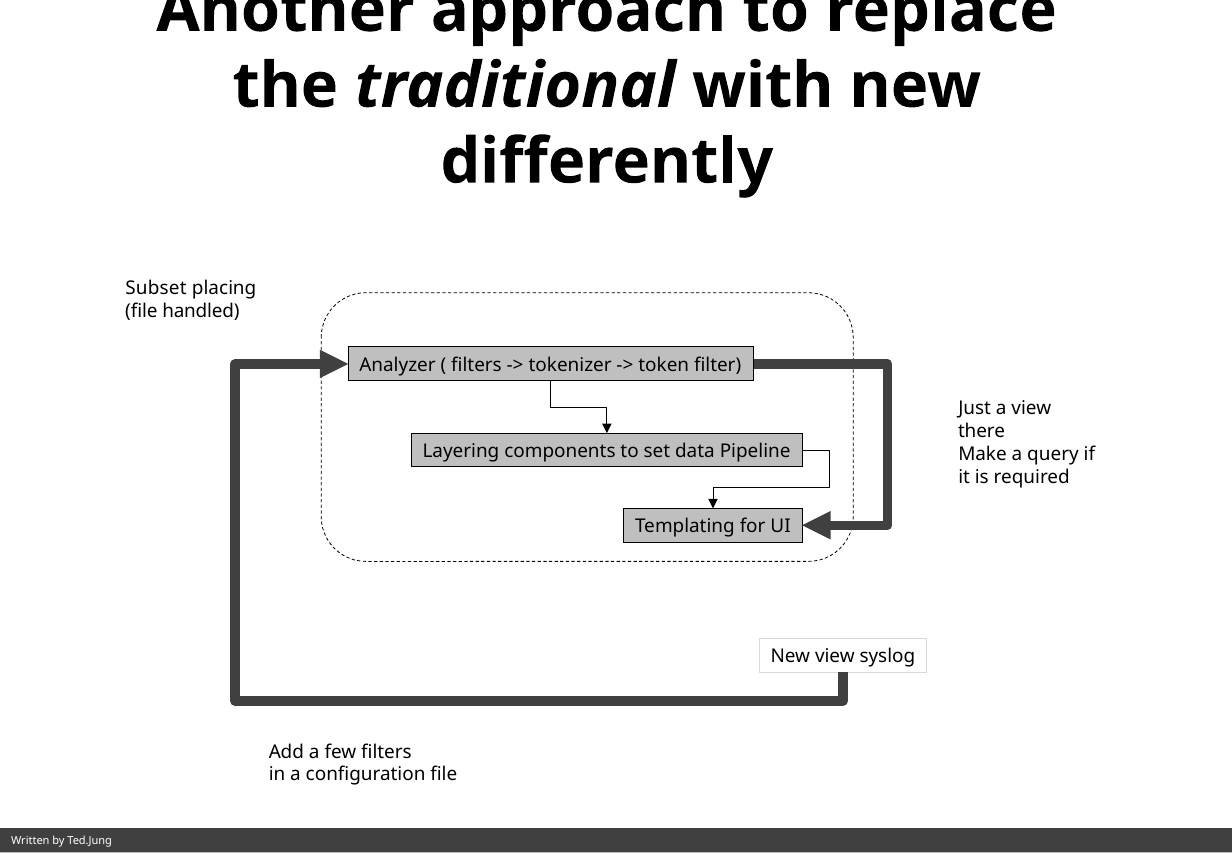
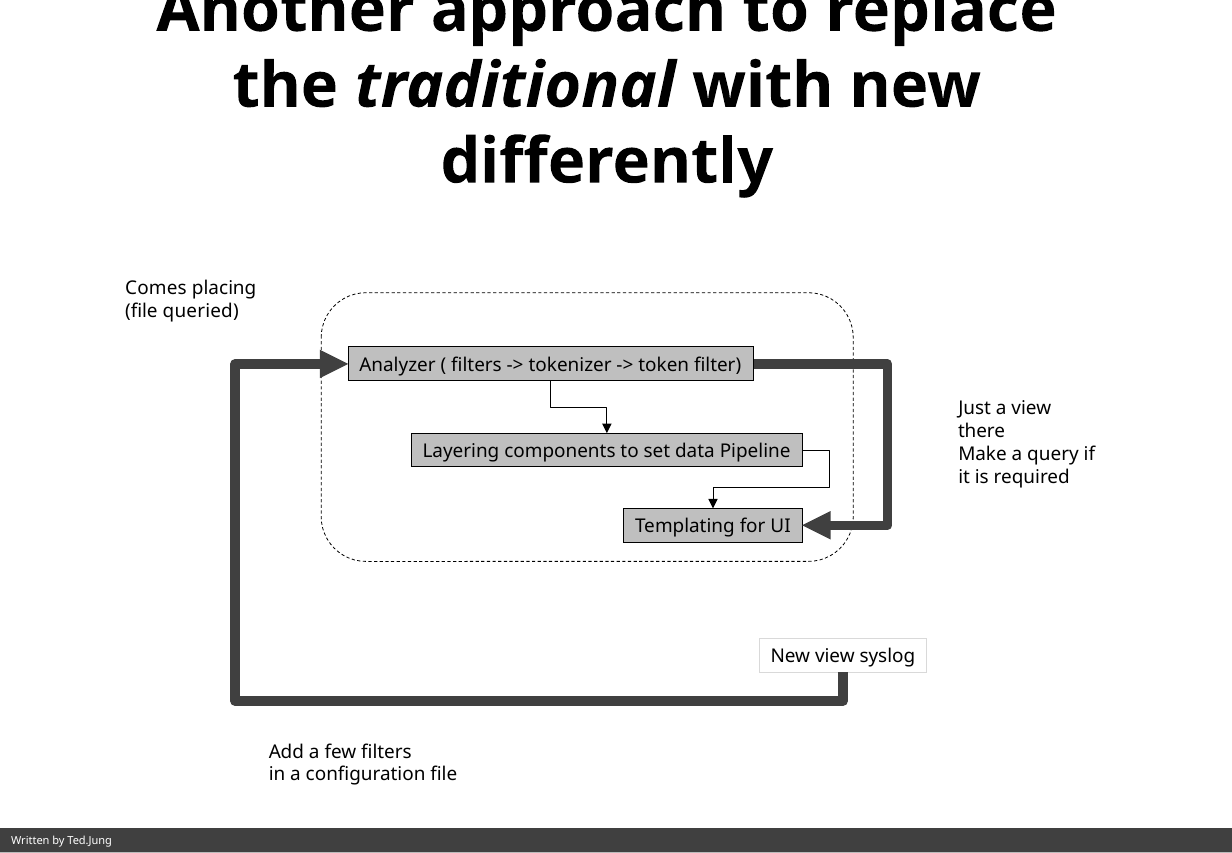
Subset: Subset -> Comes
handled: handled -> queried
